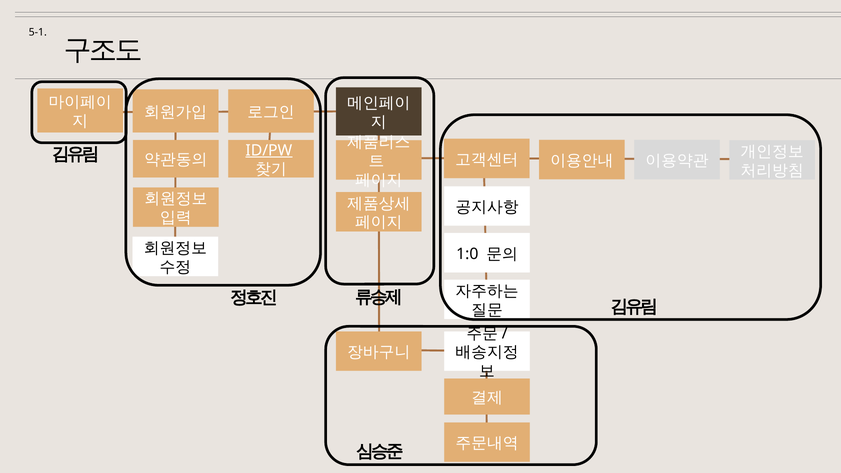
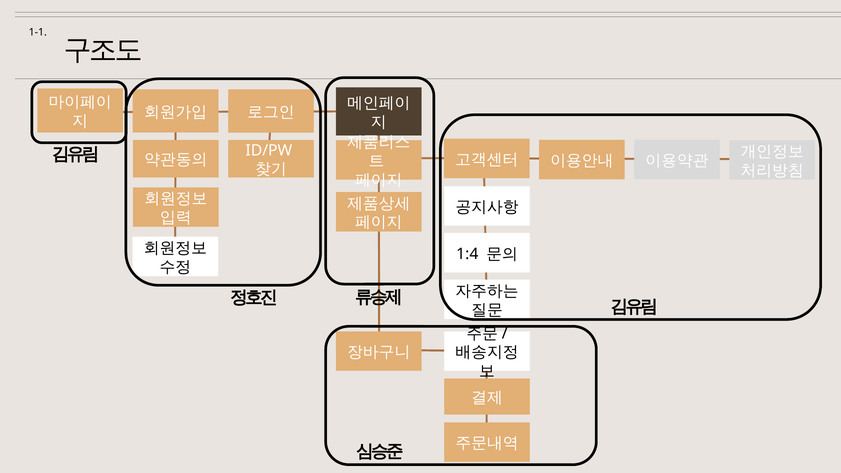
5-1: 5-1 -> 1-1
ID/PW underline: present -> none
1:0: 1:0 -> 1:4
